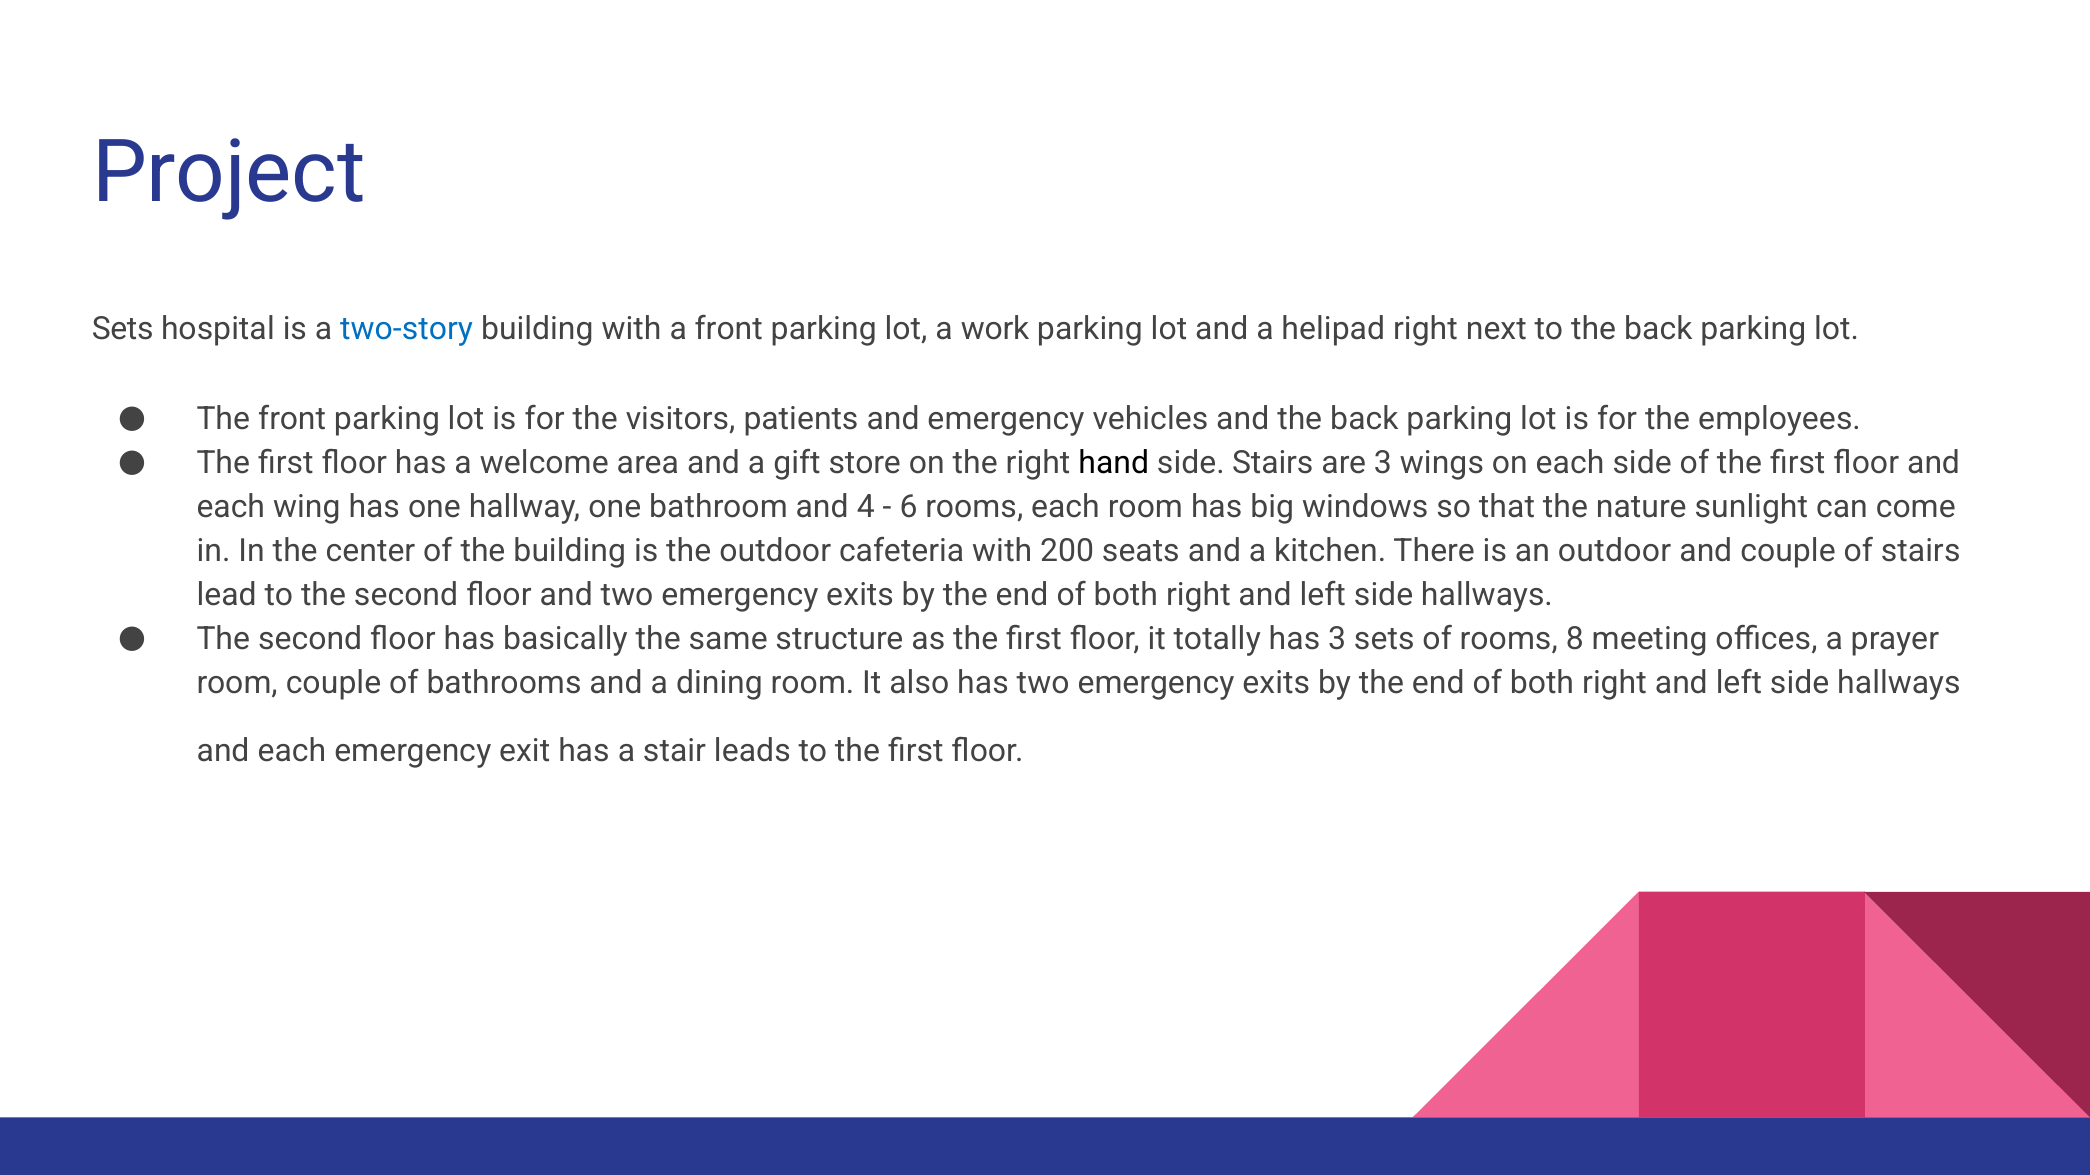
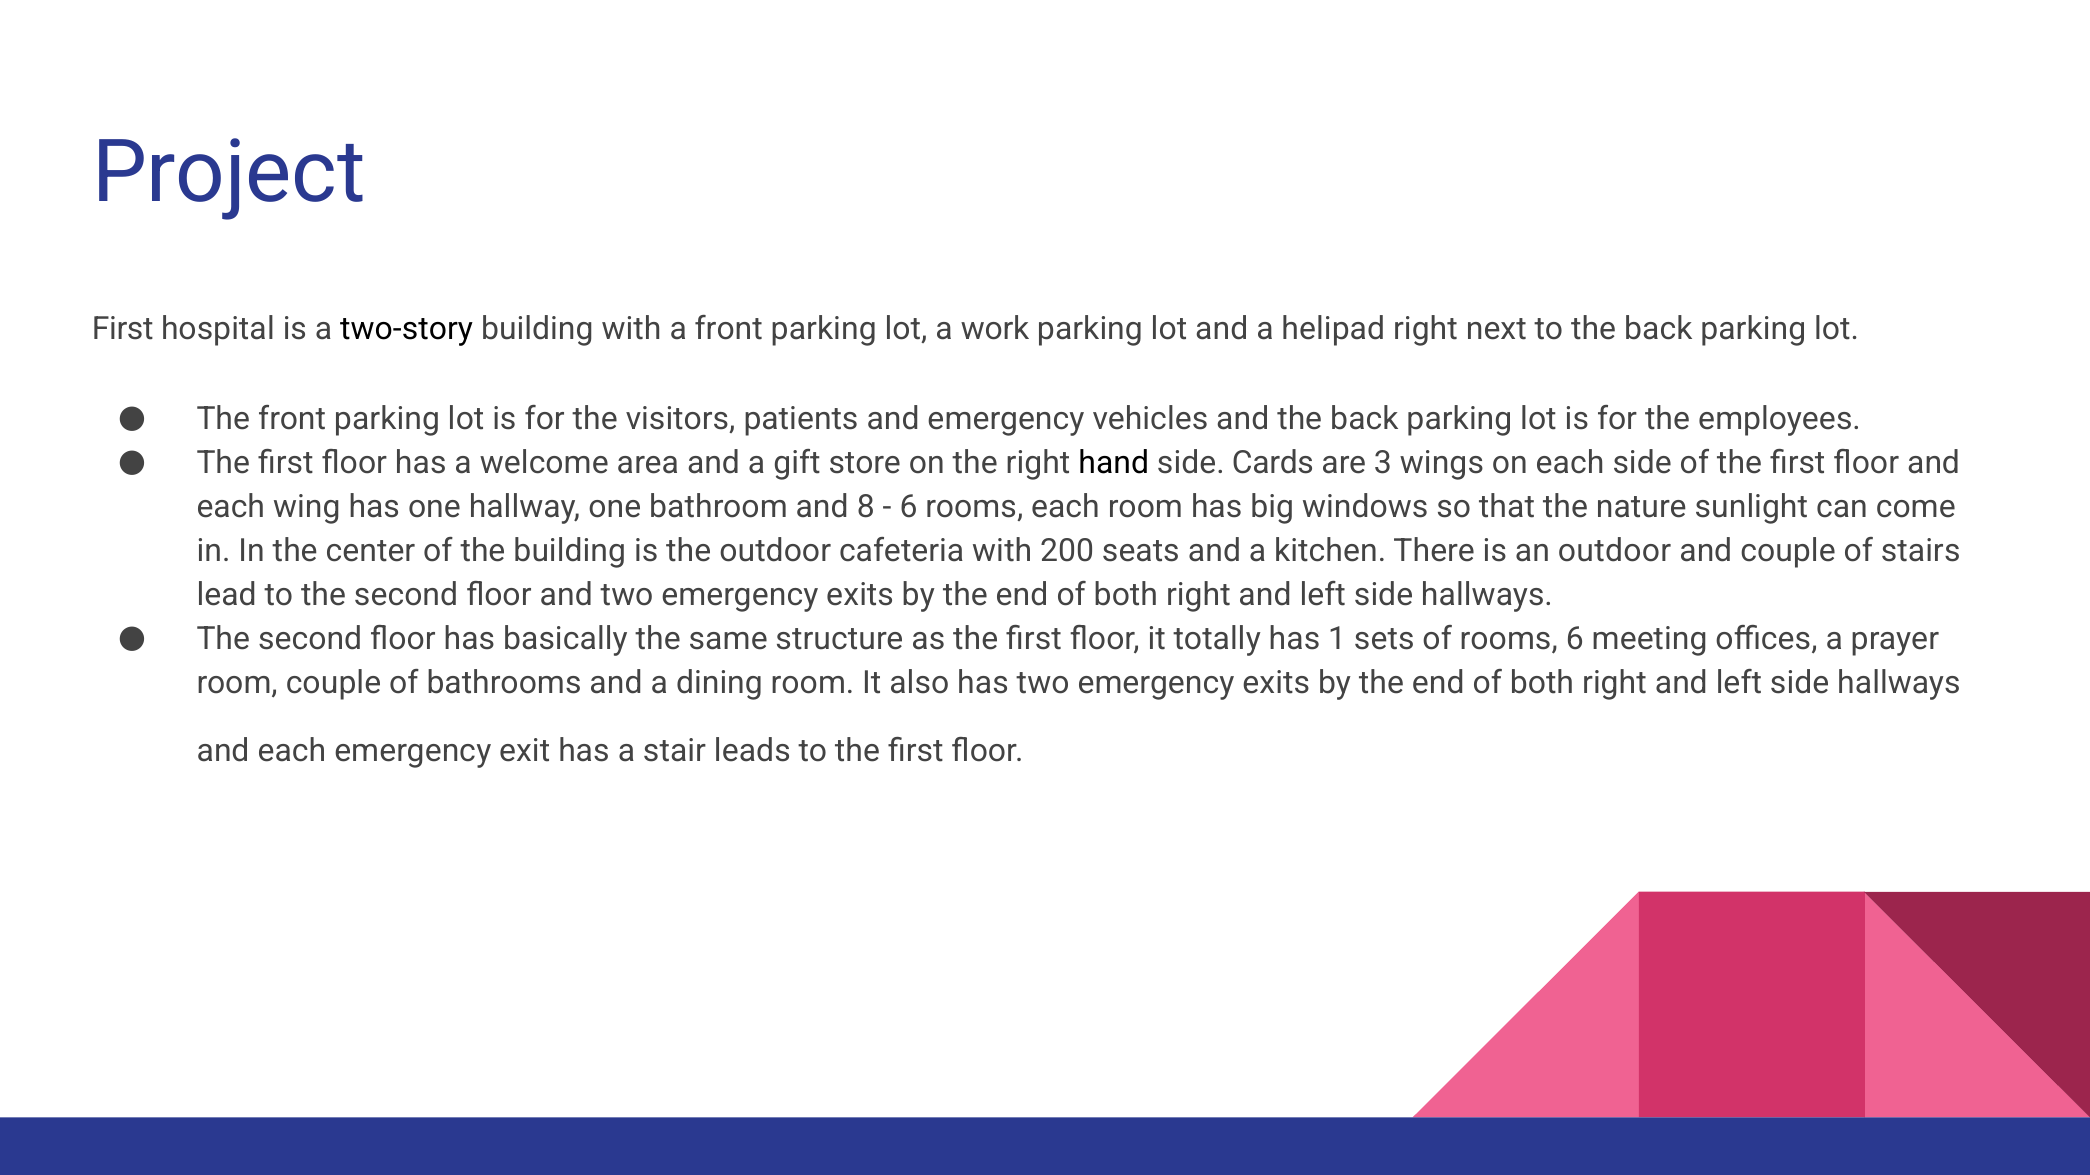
Sets at (123, 329): Sets -> First
two-story colour: blue -> black
side Stairs: Stairs -> Cards
4: 4 -> 8
has 3: 3 -> 1
rooms 8: 8 -> 6
